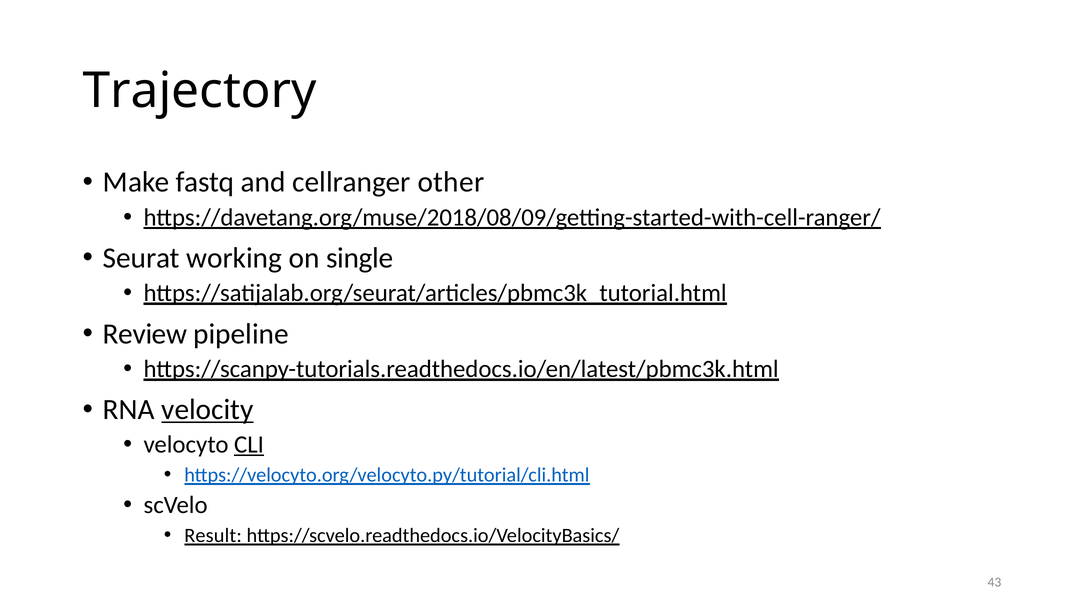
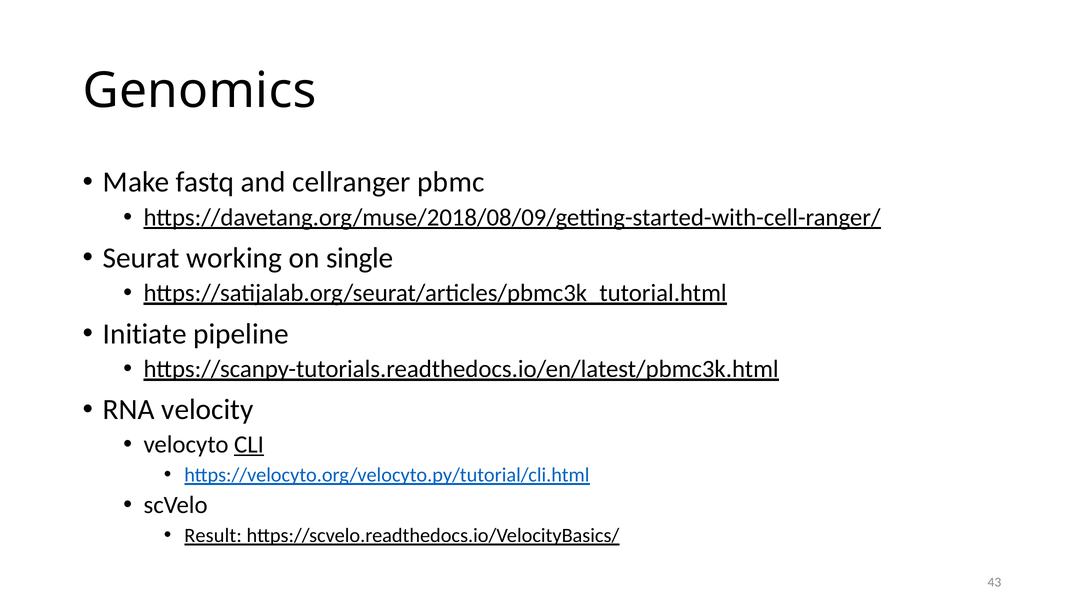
Trajectory: Trajectory -> Genomics
other: other -> pbmc
Review: Review -> Initiate
velocity underline: present -> none
